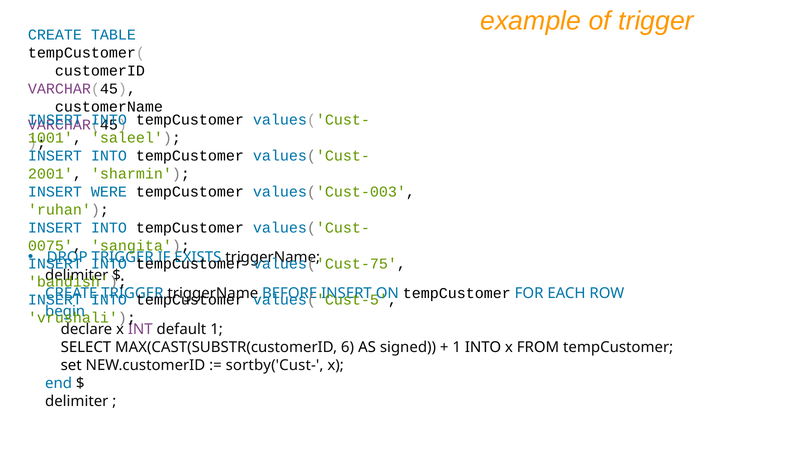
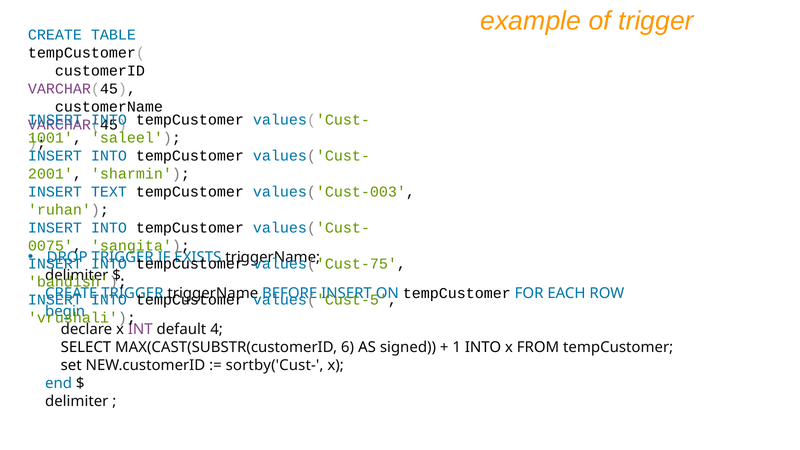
WERE: WERE -> TEXT
default 1: 1 -> 4
